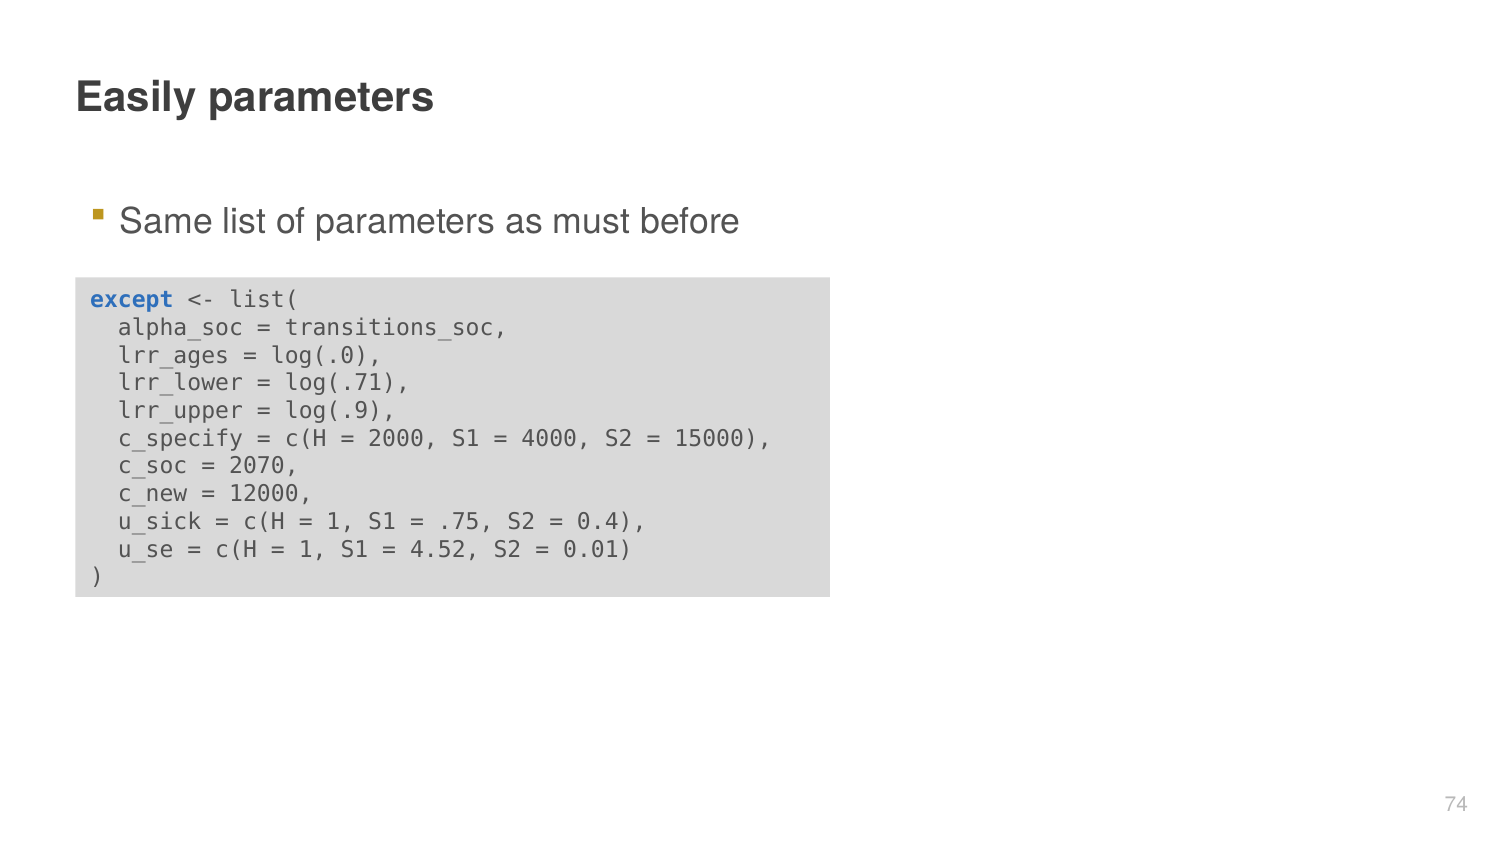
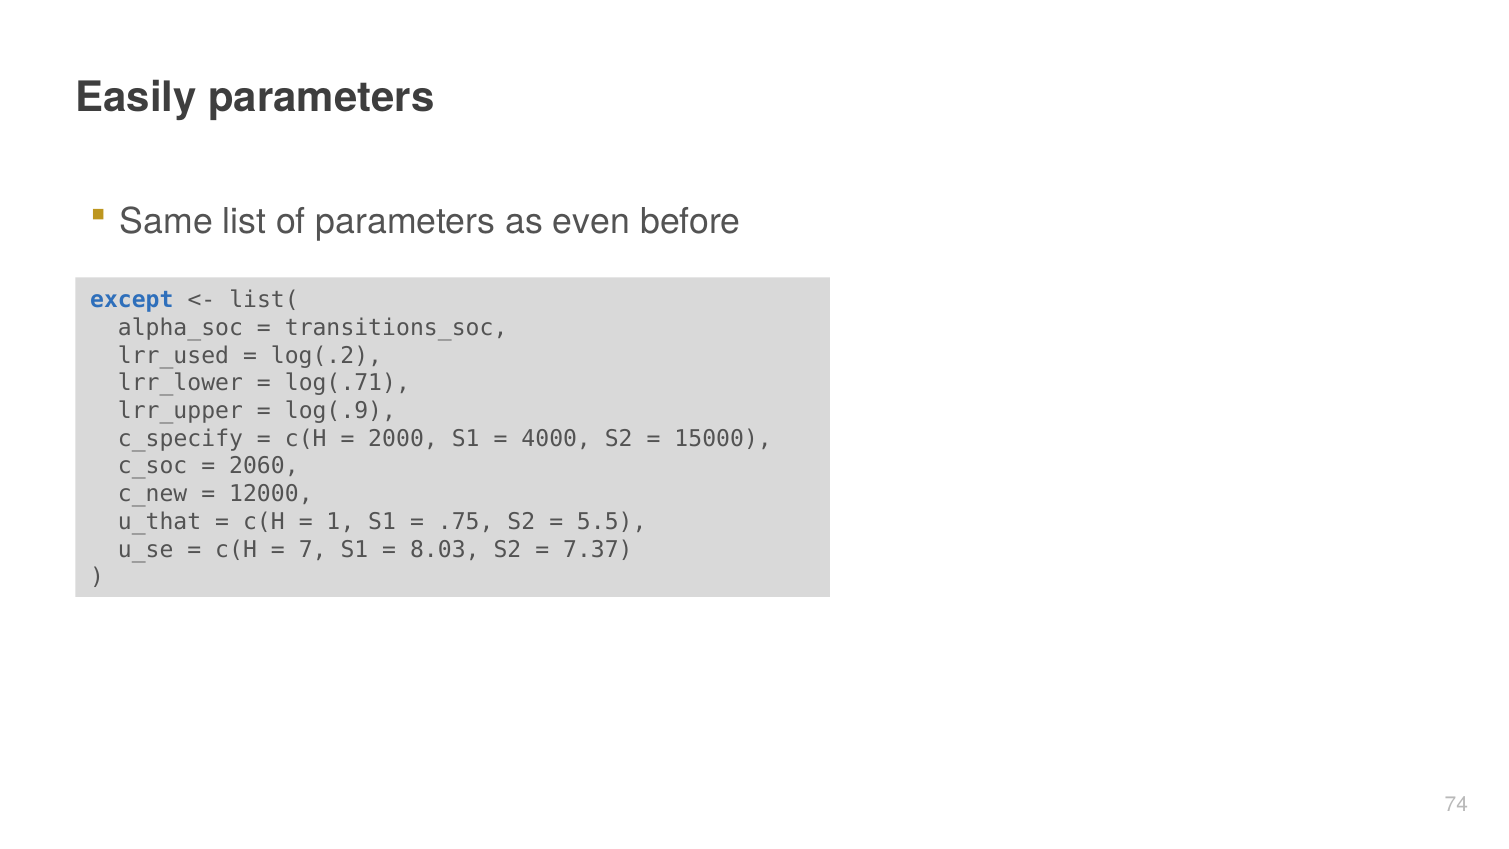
must: must -> even
lrr_ages: lrr_ages -> lrr_used
log(.0: log(.0 -> log(.2
2070: 2070 -> 2060
u_sick: u_sick -> u_that
0.4: 0.4 -> 5.5
1 at (313, 549): 1 -> 7
4.52: 4.52 -> 8.03
0.01: 0.01 -> 7.37
